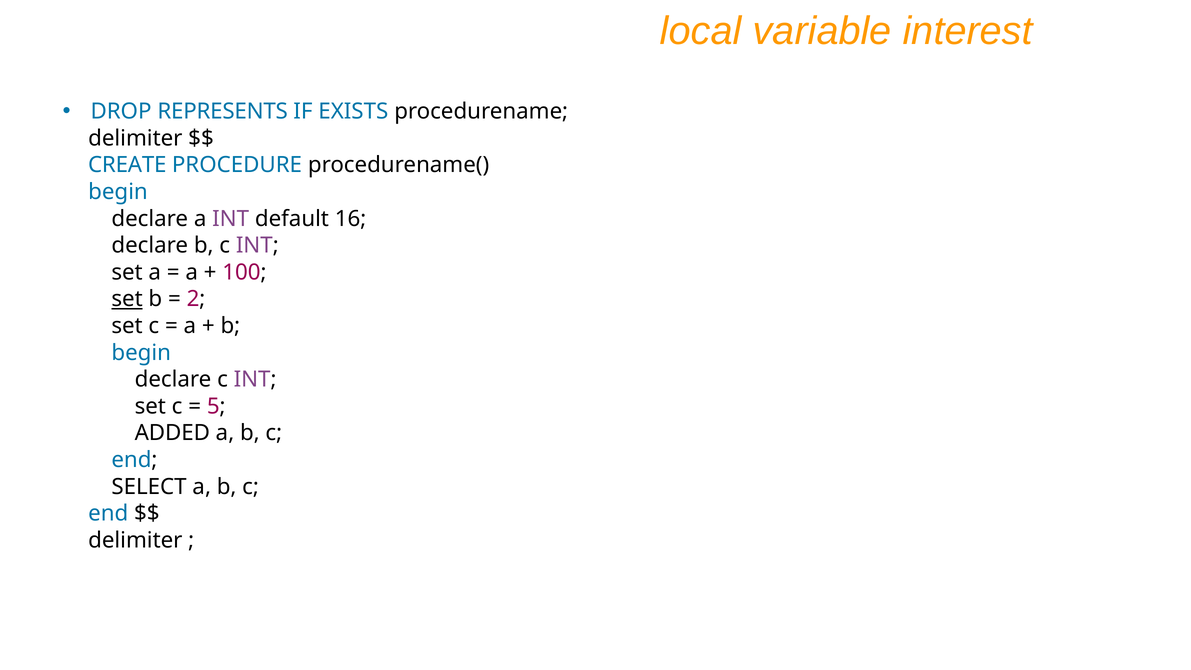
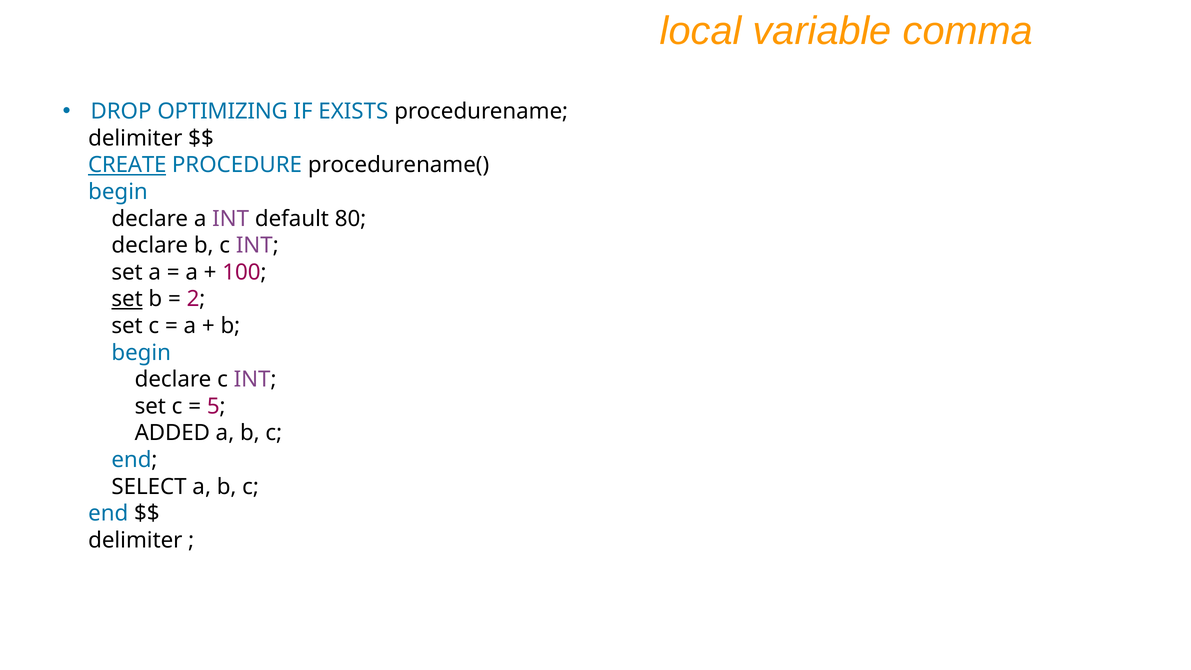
interest: interest -> comma
REPRESENTS: REPRESENTS -> OPTIMIZING
CREATE underline: none -> present
16: 16 -> 80
